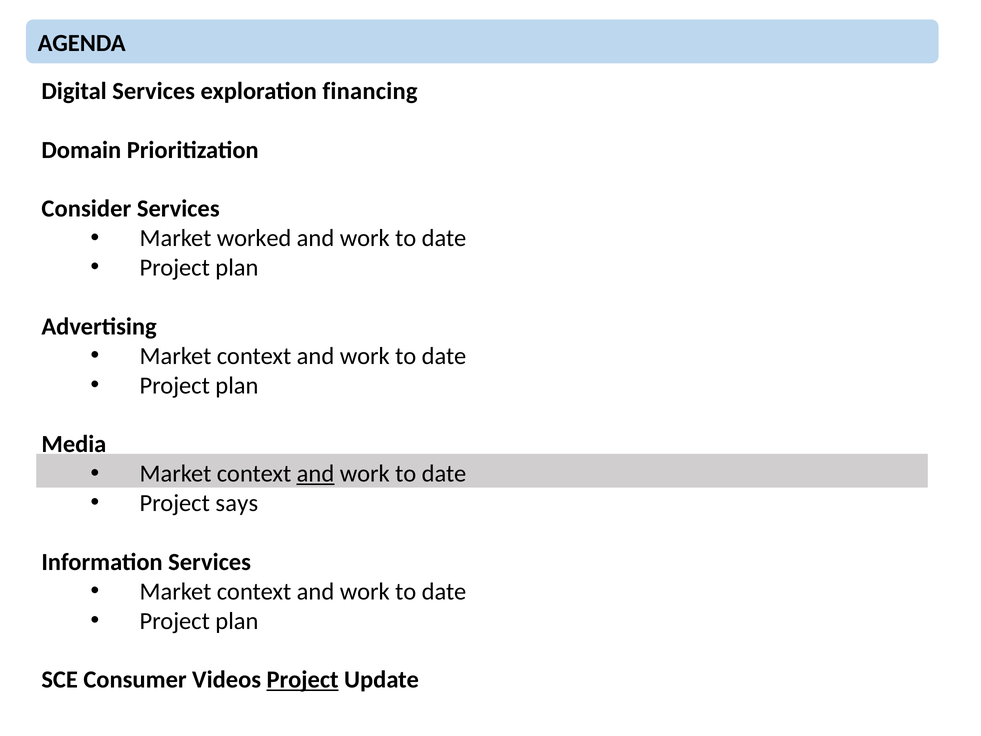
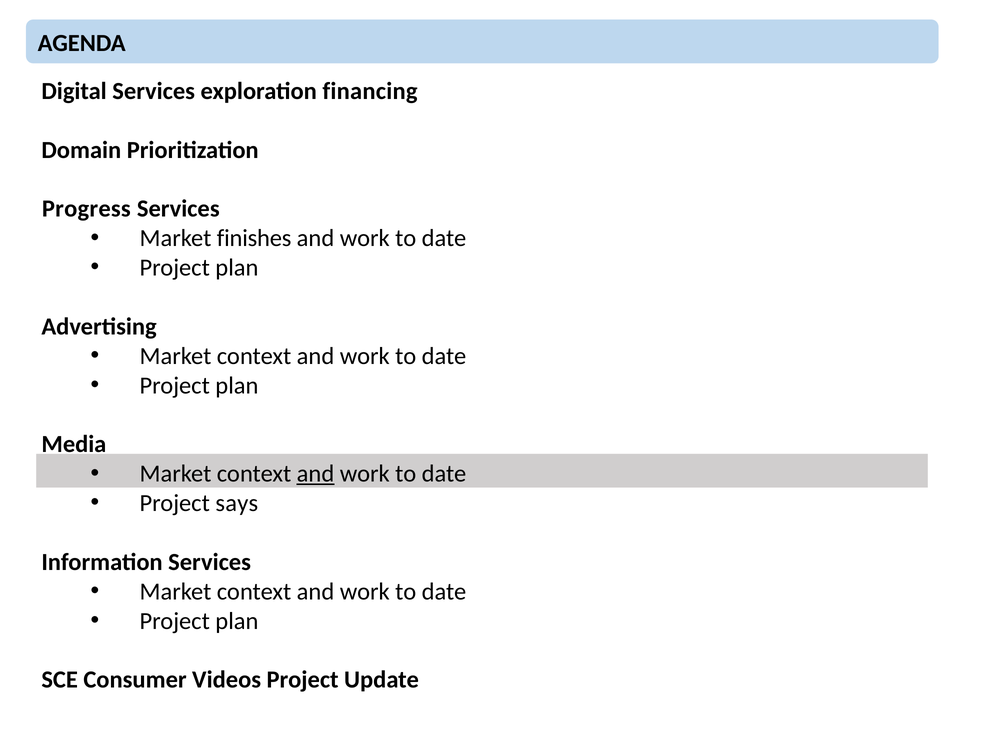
Consider: Consider -> Progress
worked: worked -> finishes
Project at (303, 680) underline: present -> none
